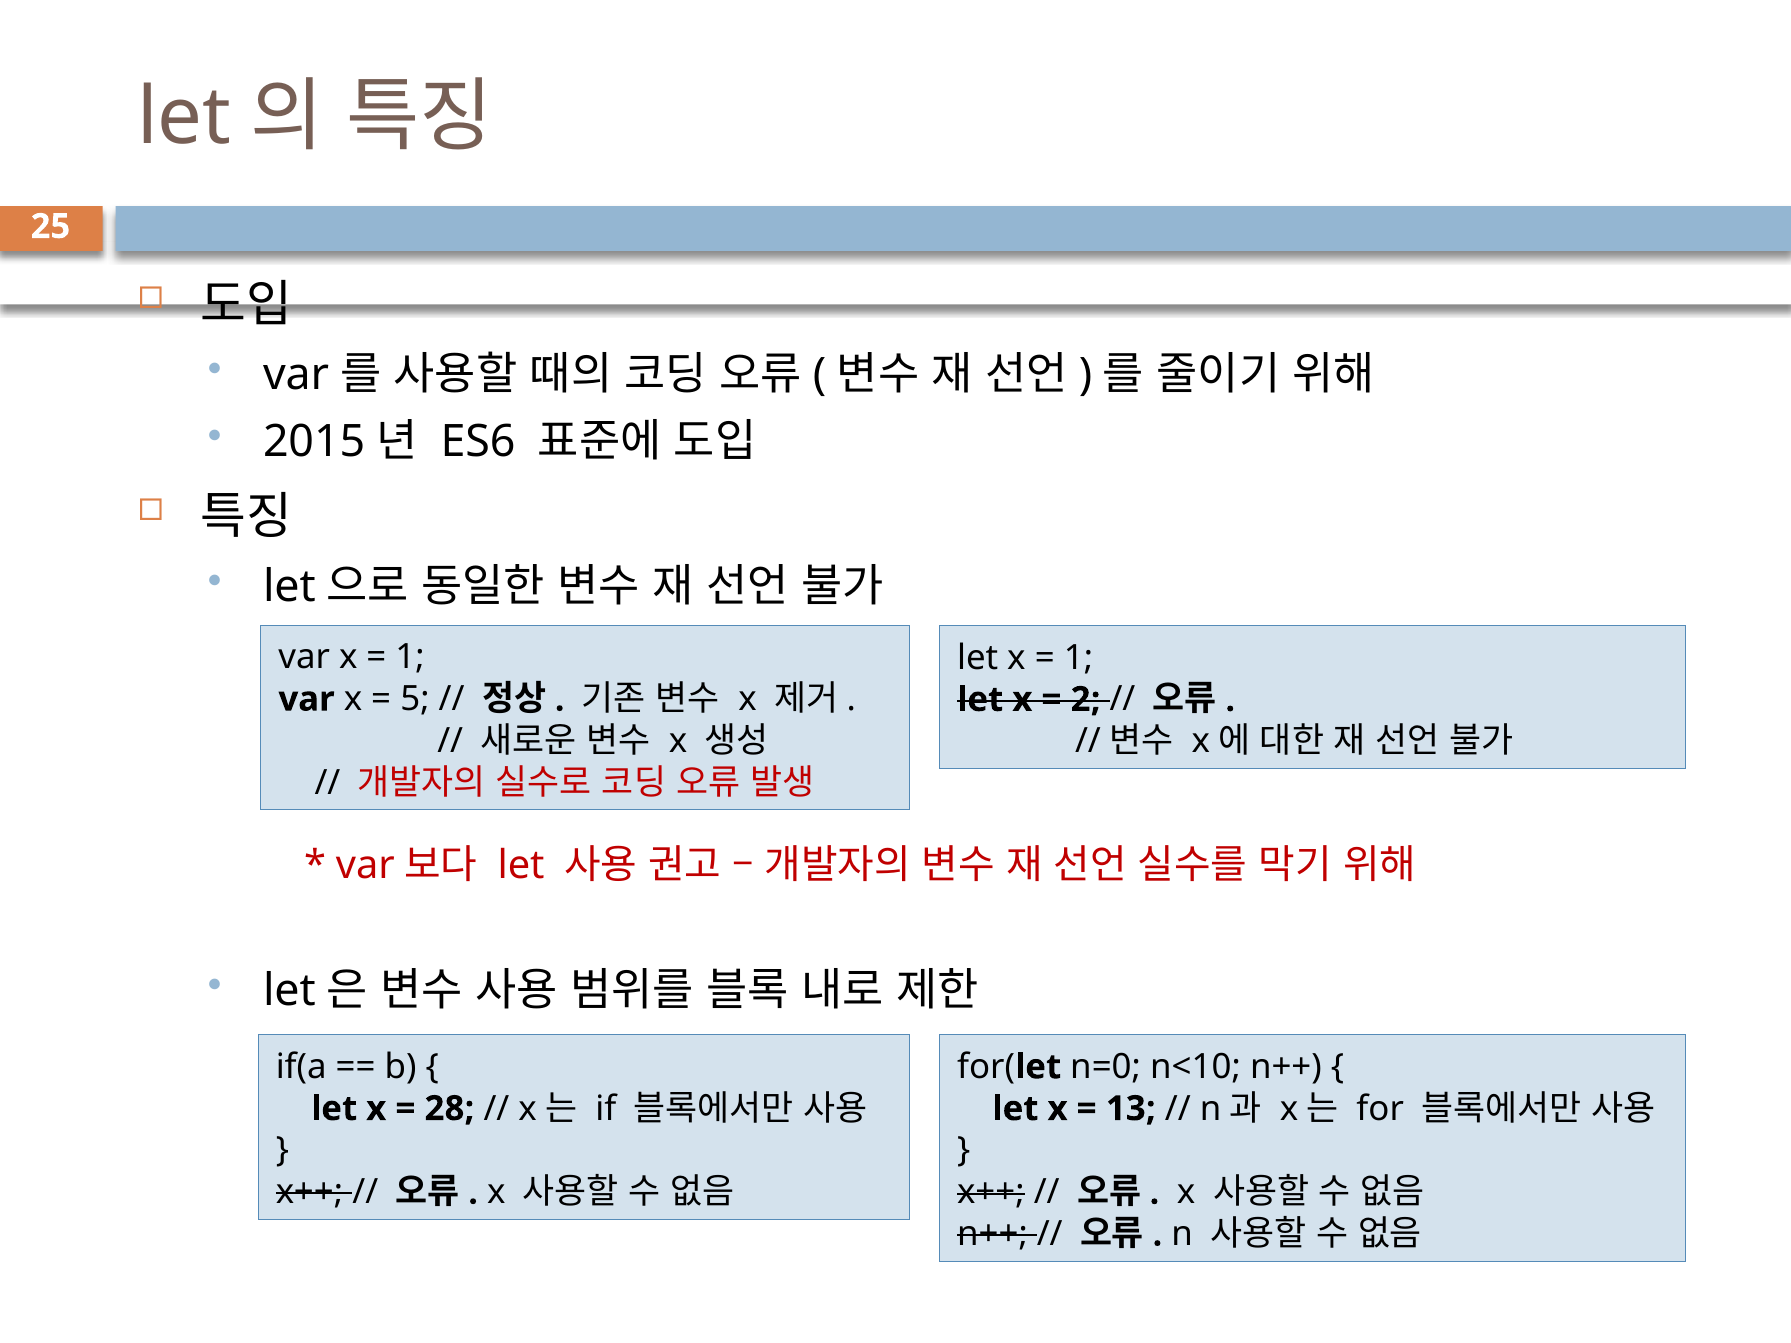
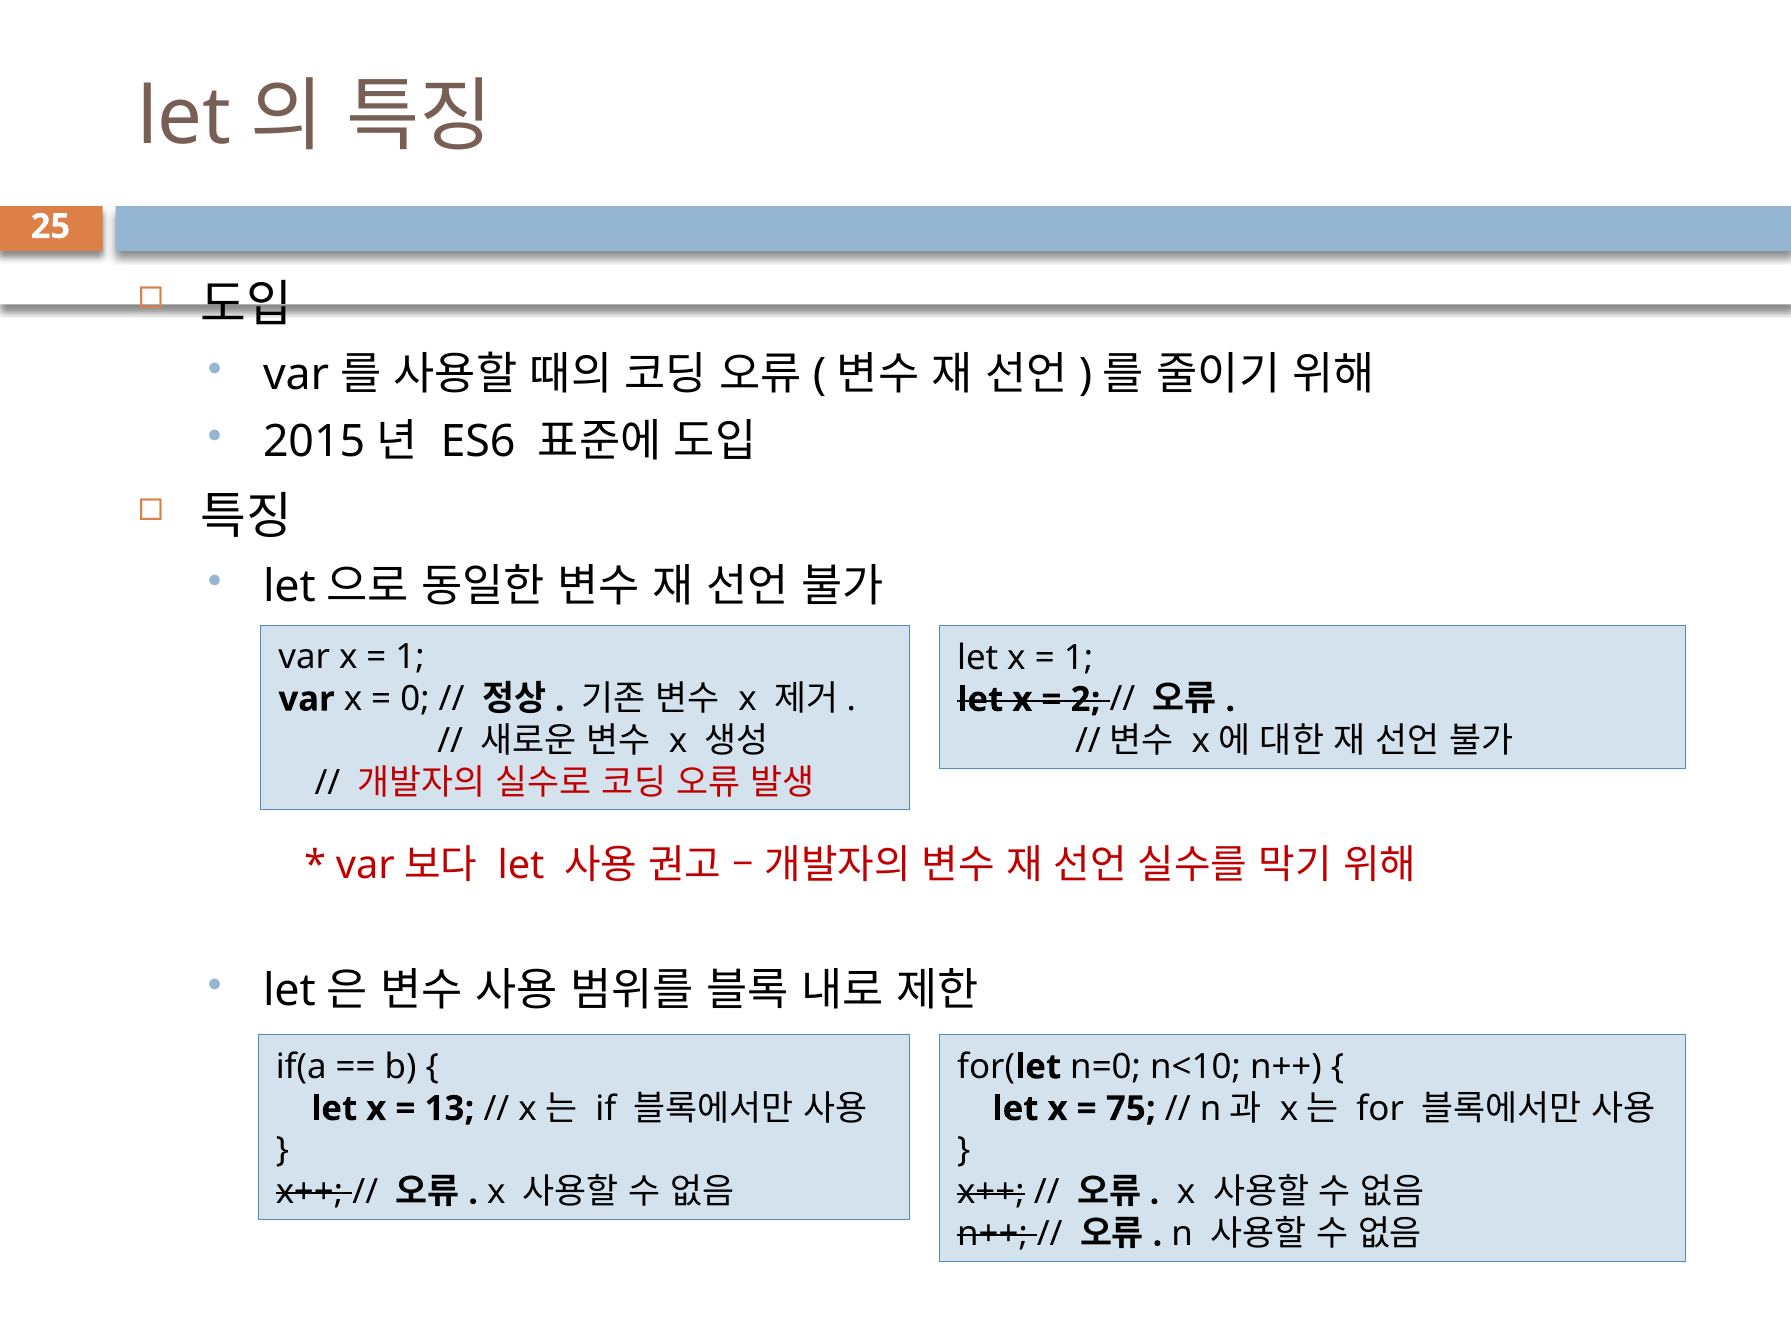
5: 5 -> 0
28: 28 -> 13
13: 13 -> 75
